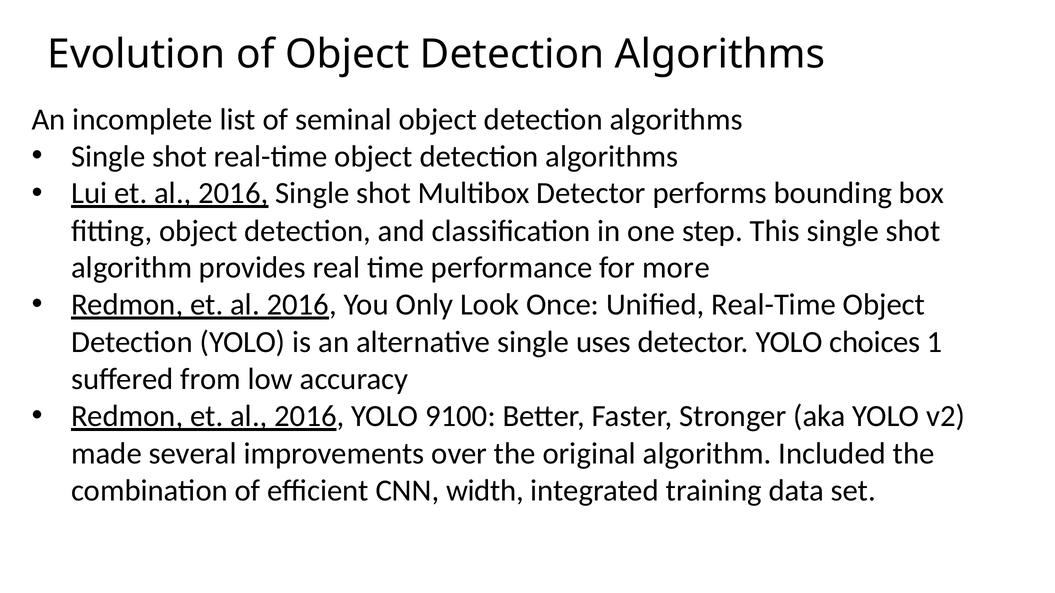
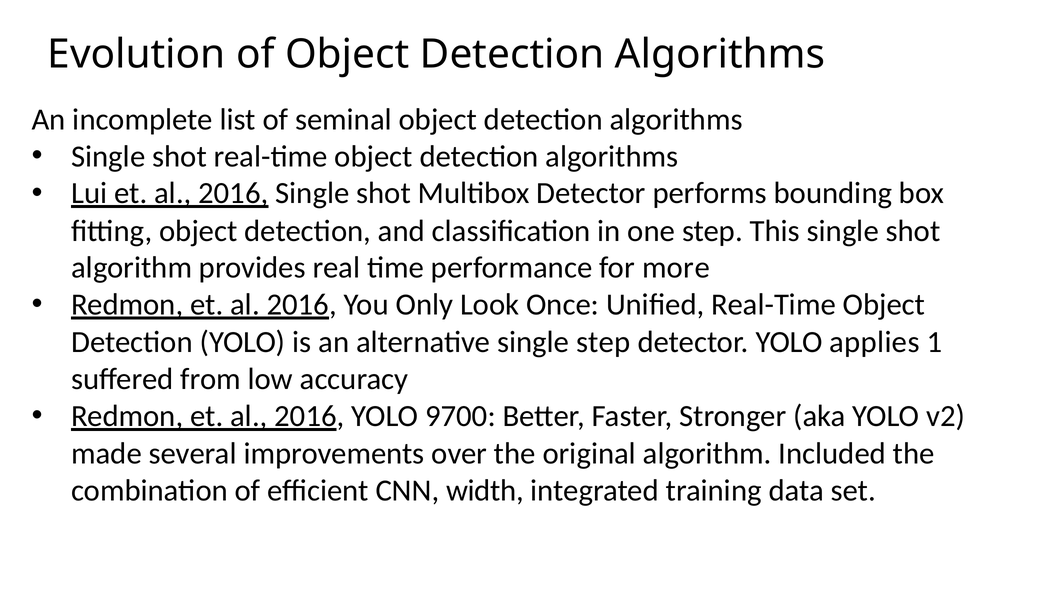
single uses: uses -> step
choices: choices -> applies
9100: 9100 -> 9700
